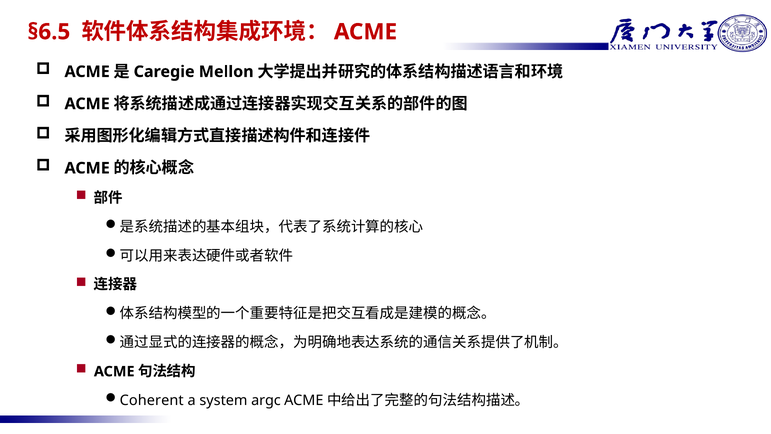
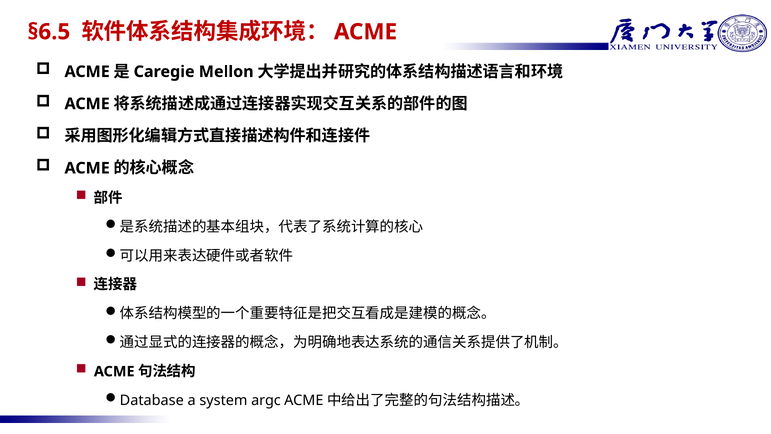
Coherent: Coherent -> Database
